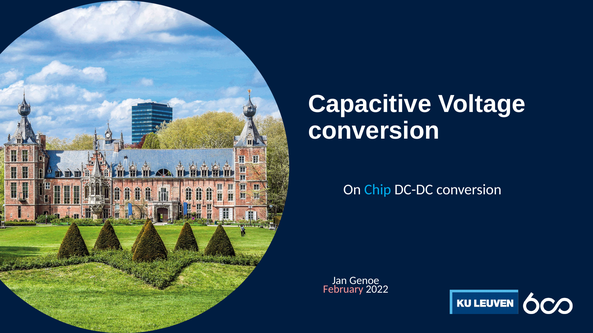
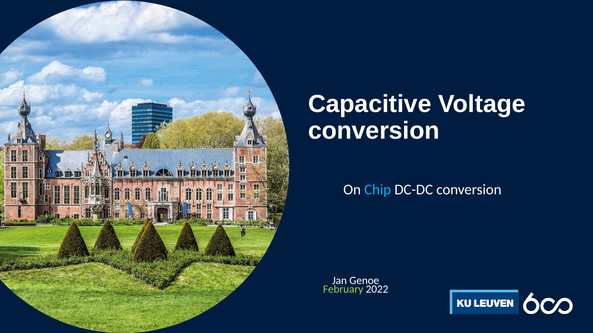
February colour: pink -> light green
